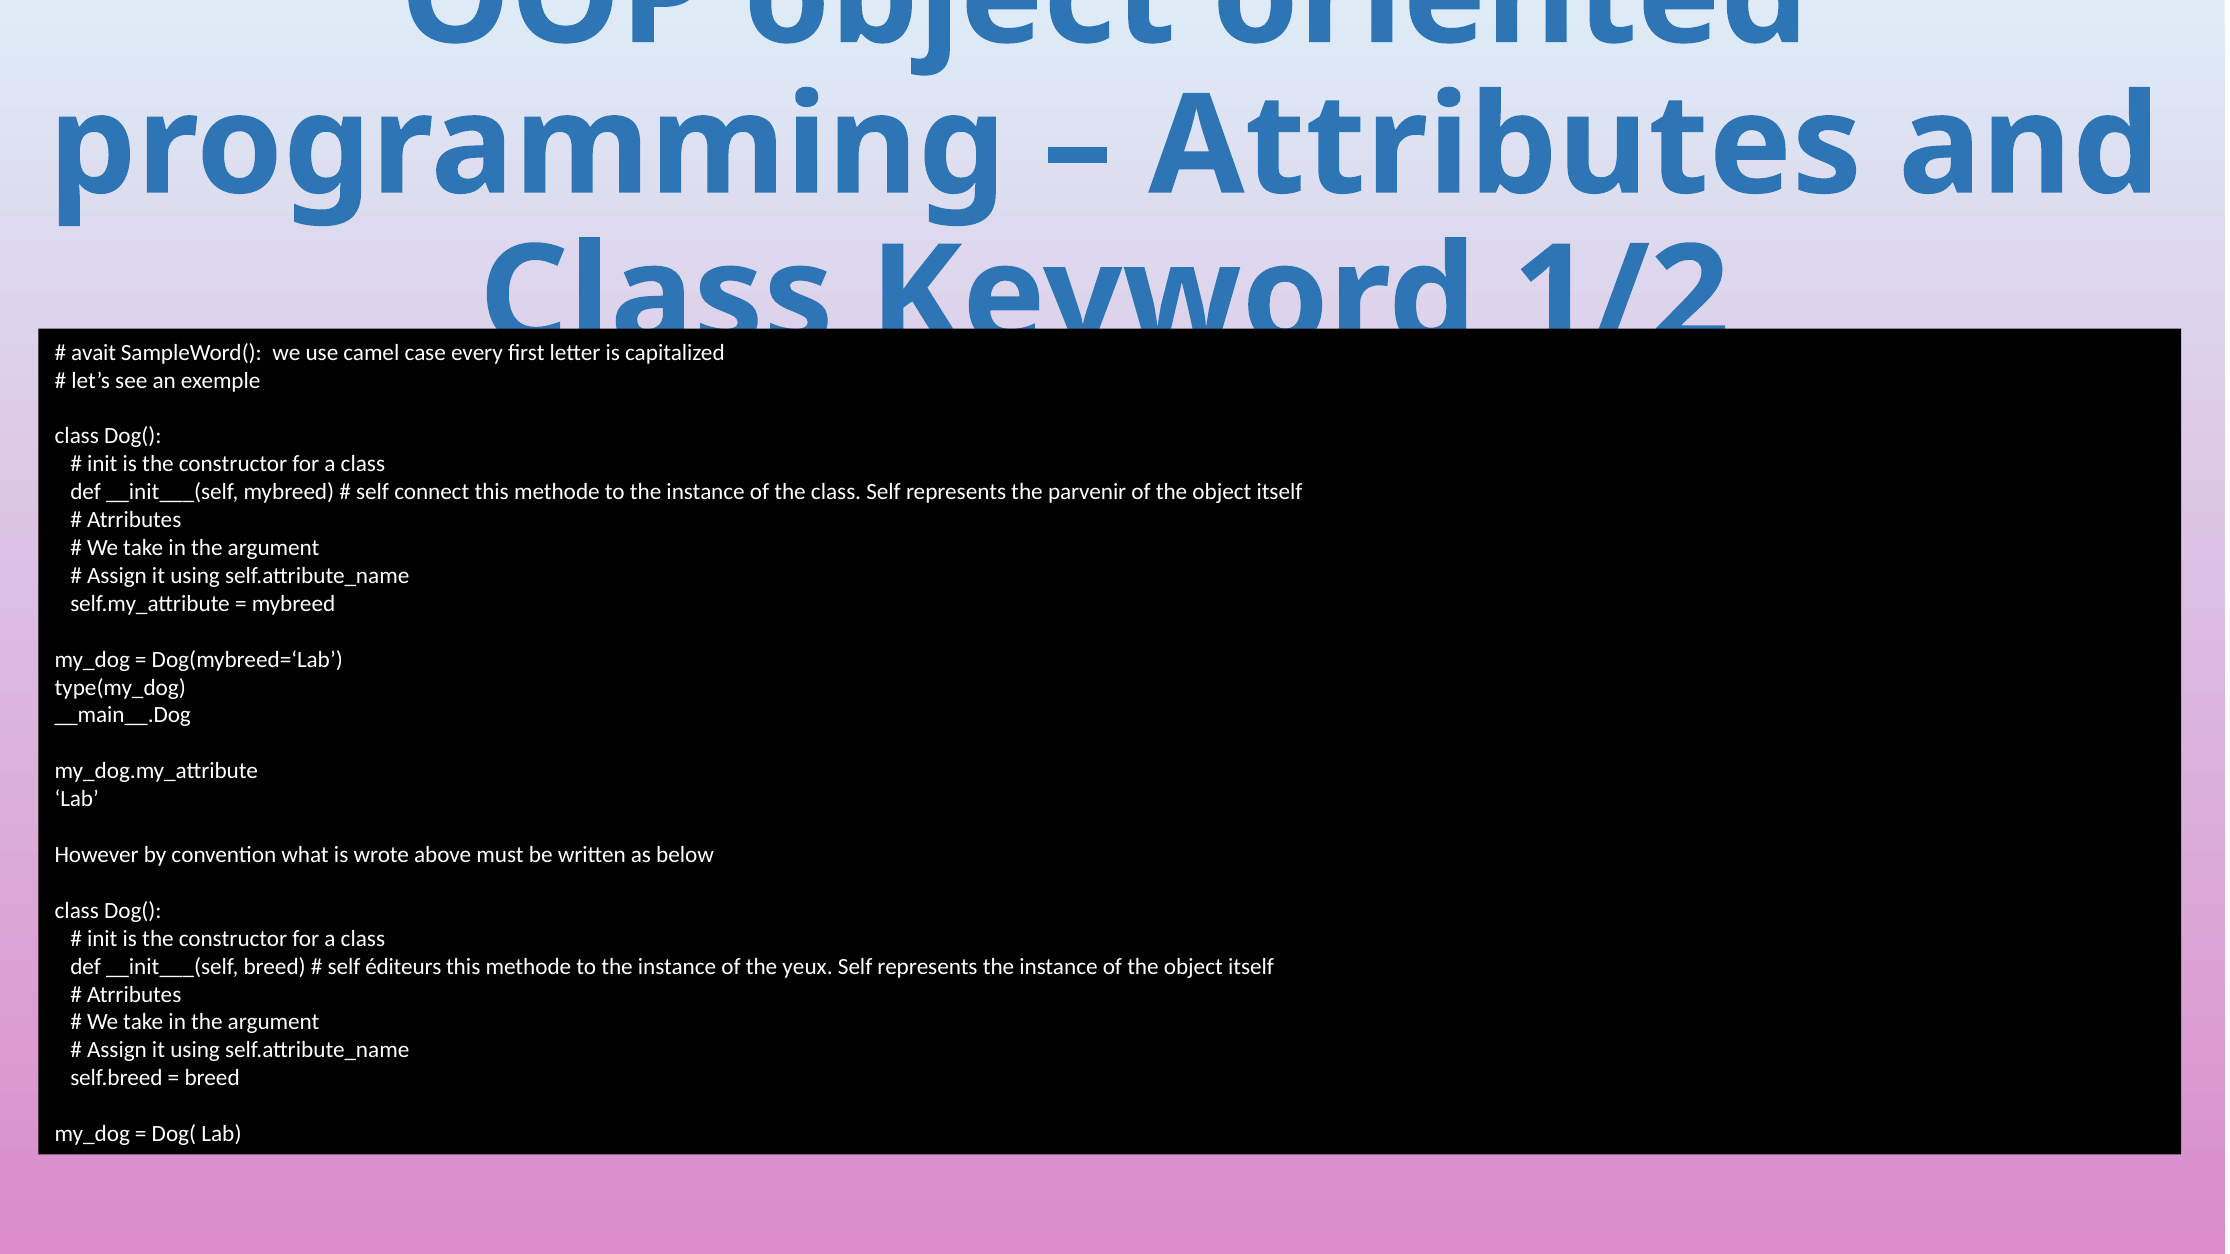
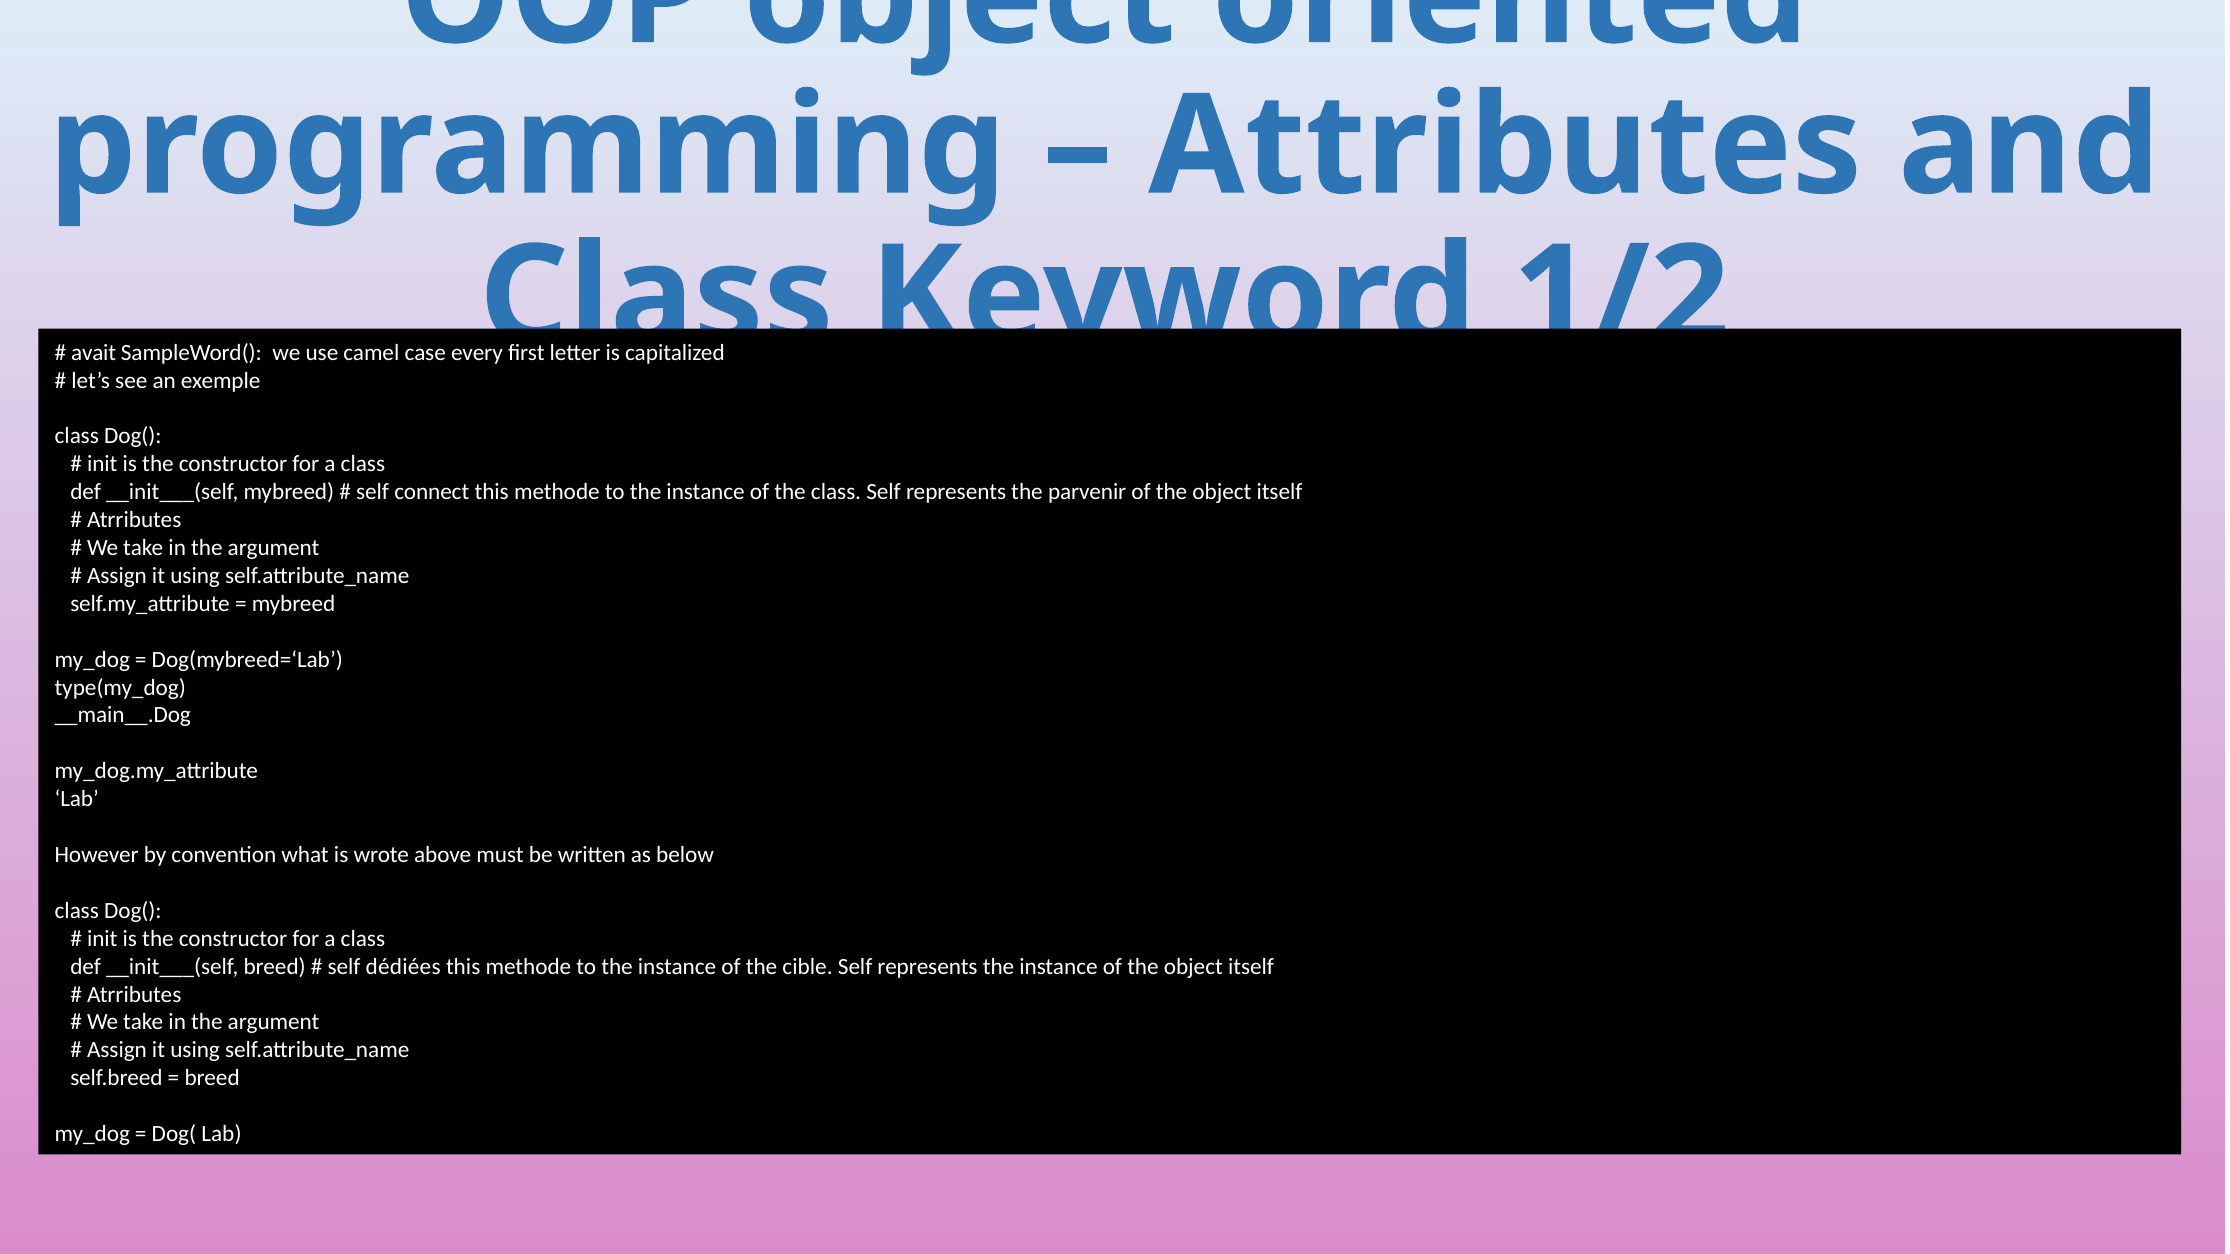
éditeurs: éditeurs -> dédiées
yeux: yeux -> cible
